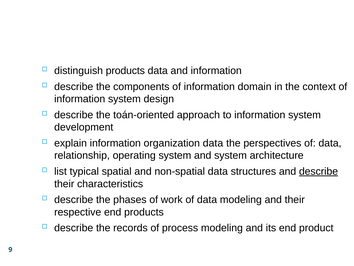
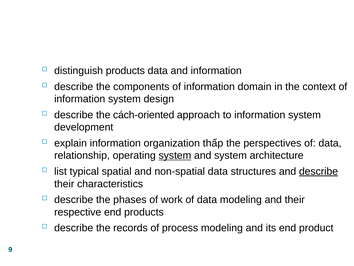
toán-oriented: toán-oriented -> cách-oriented
organization data: data -> thấp
system at (175, 155) underline: none -> present
